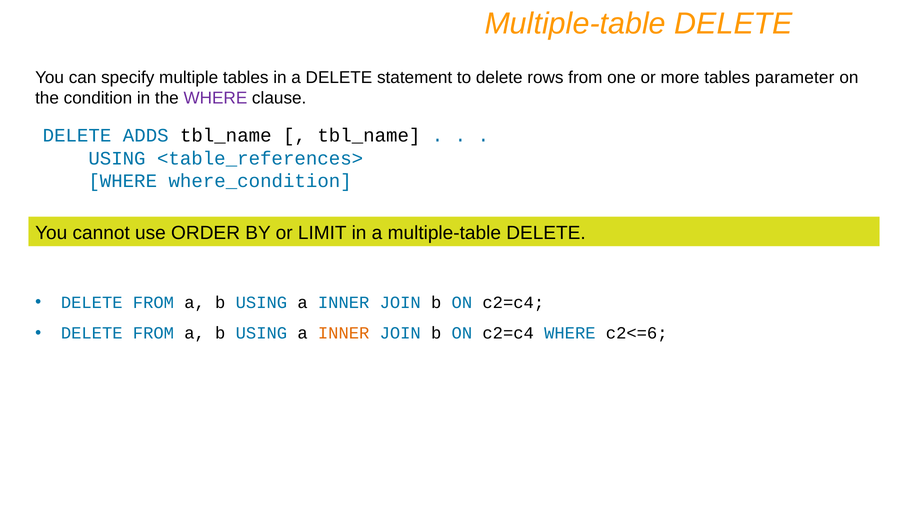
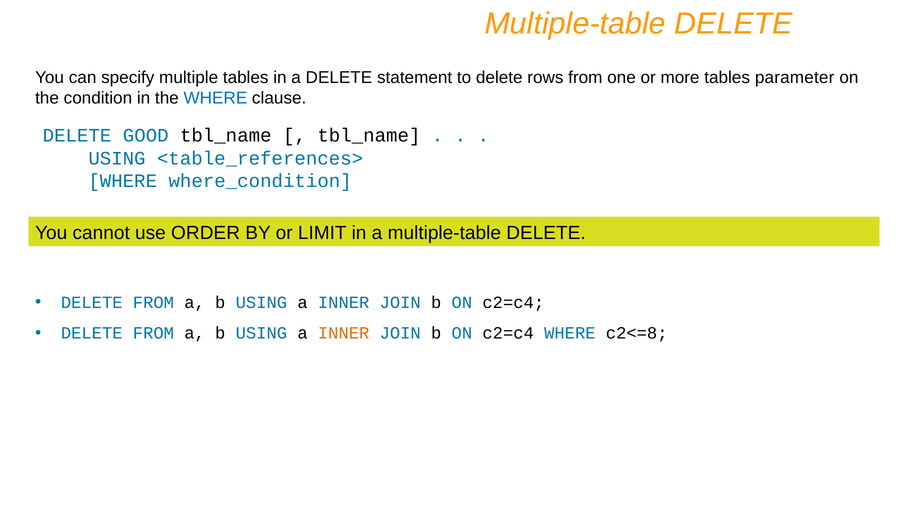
WHERE at (215, 98) colour: purple -> blue
ADDS: ADDS -> GOOD
c2<=6: c2<=6 -> c2<=8
